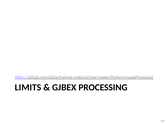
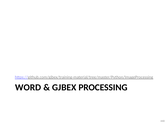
LIMITS: LIMITS -> WORD
